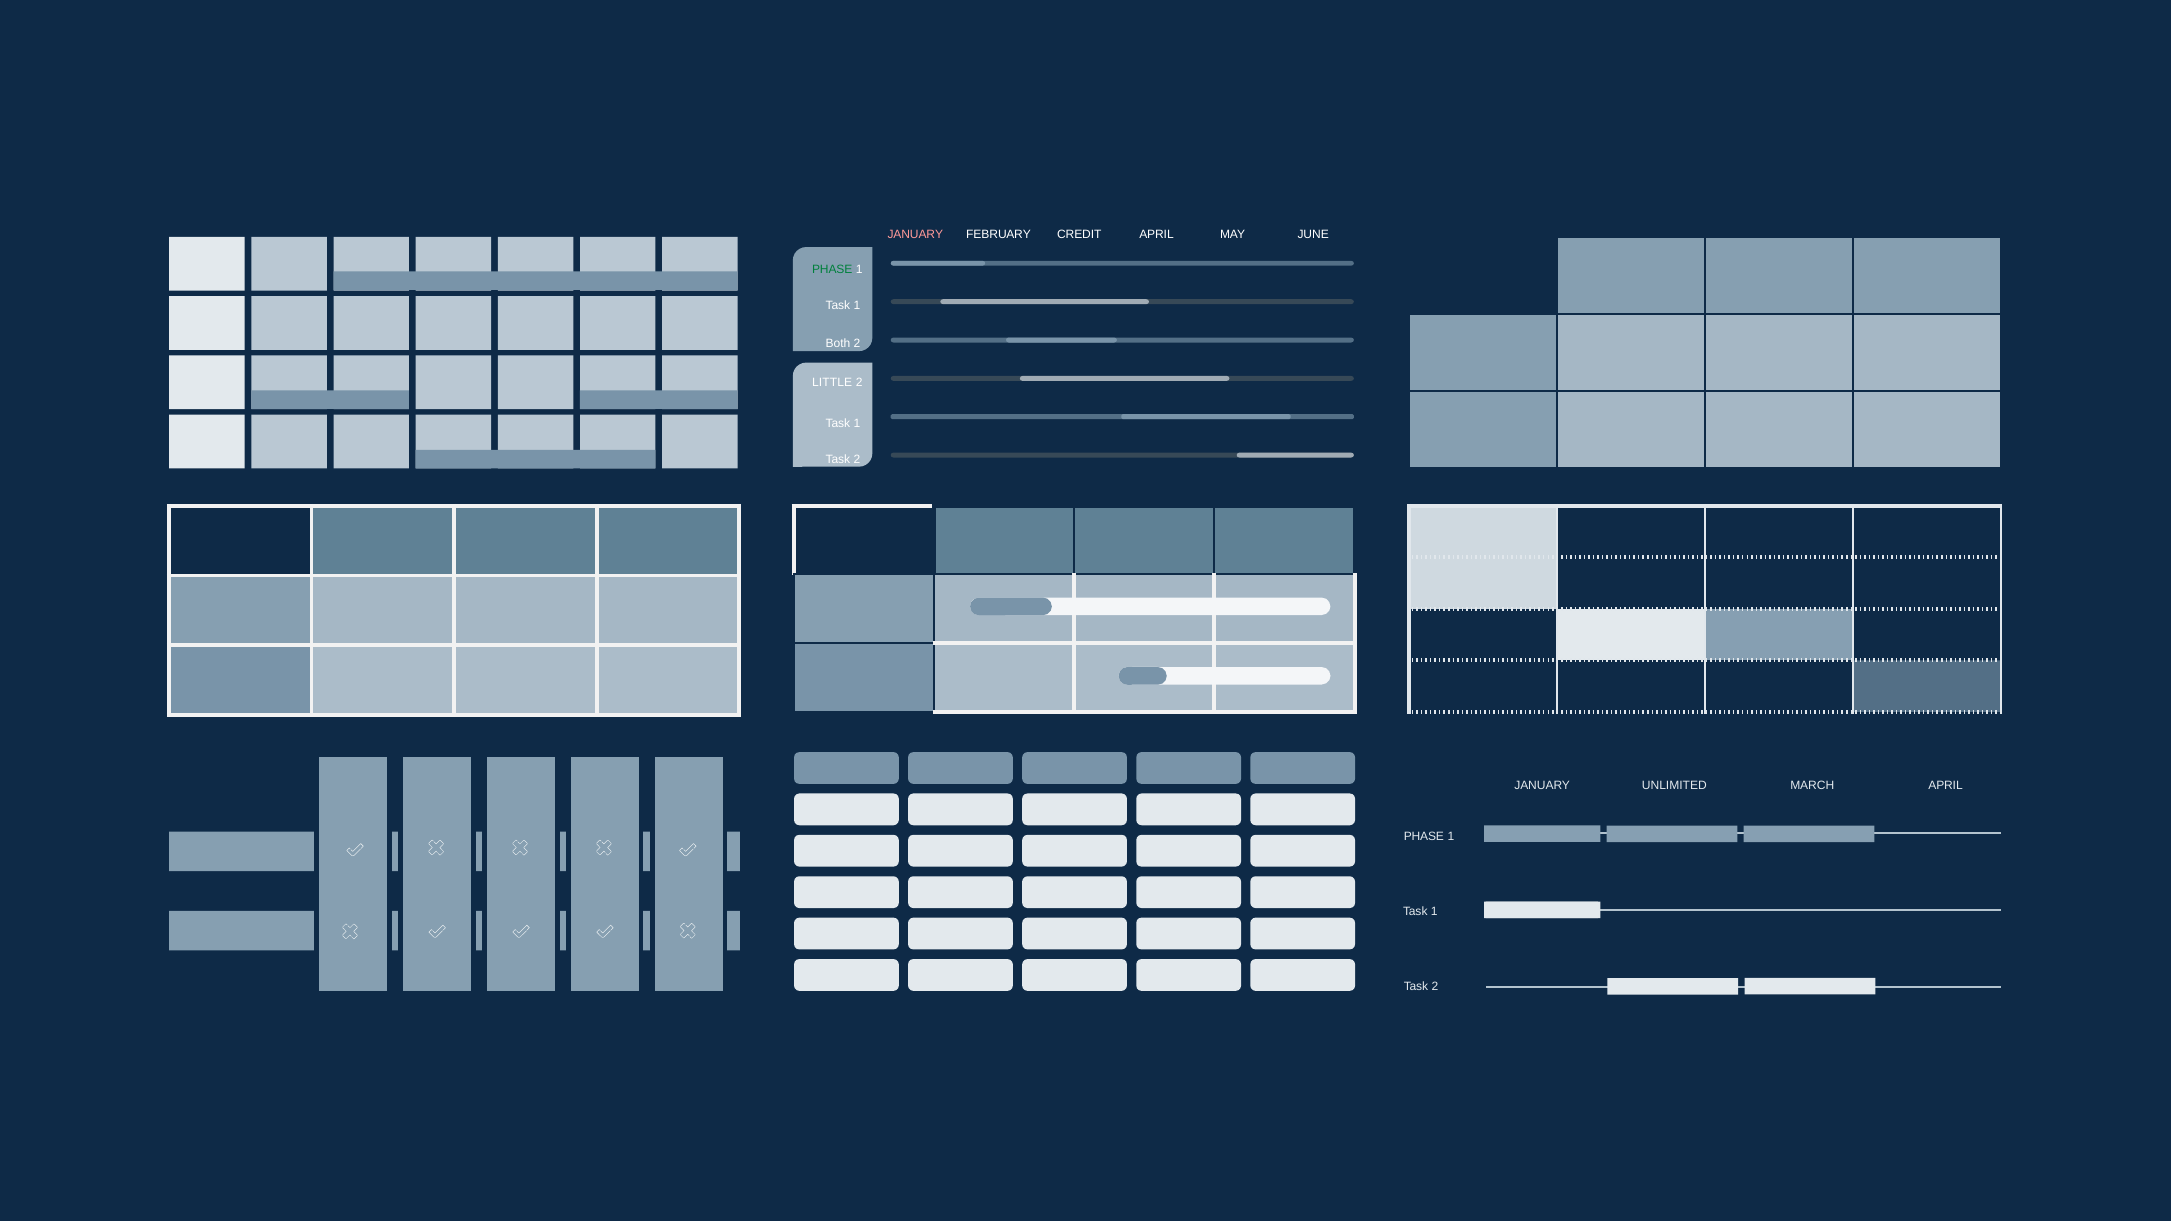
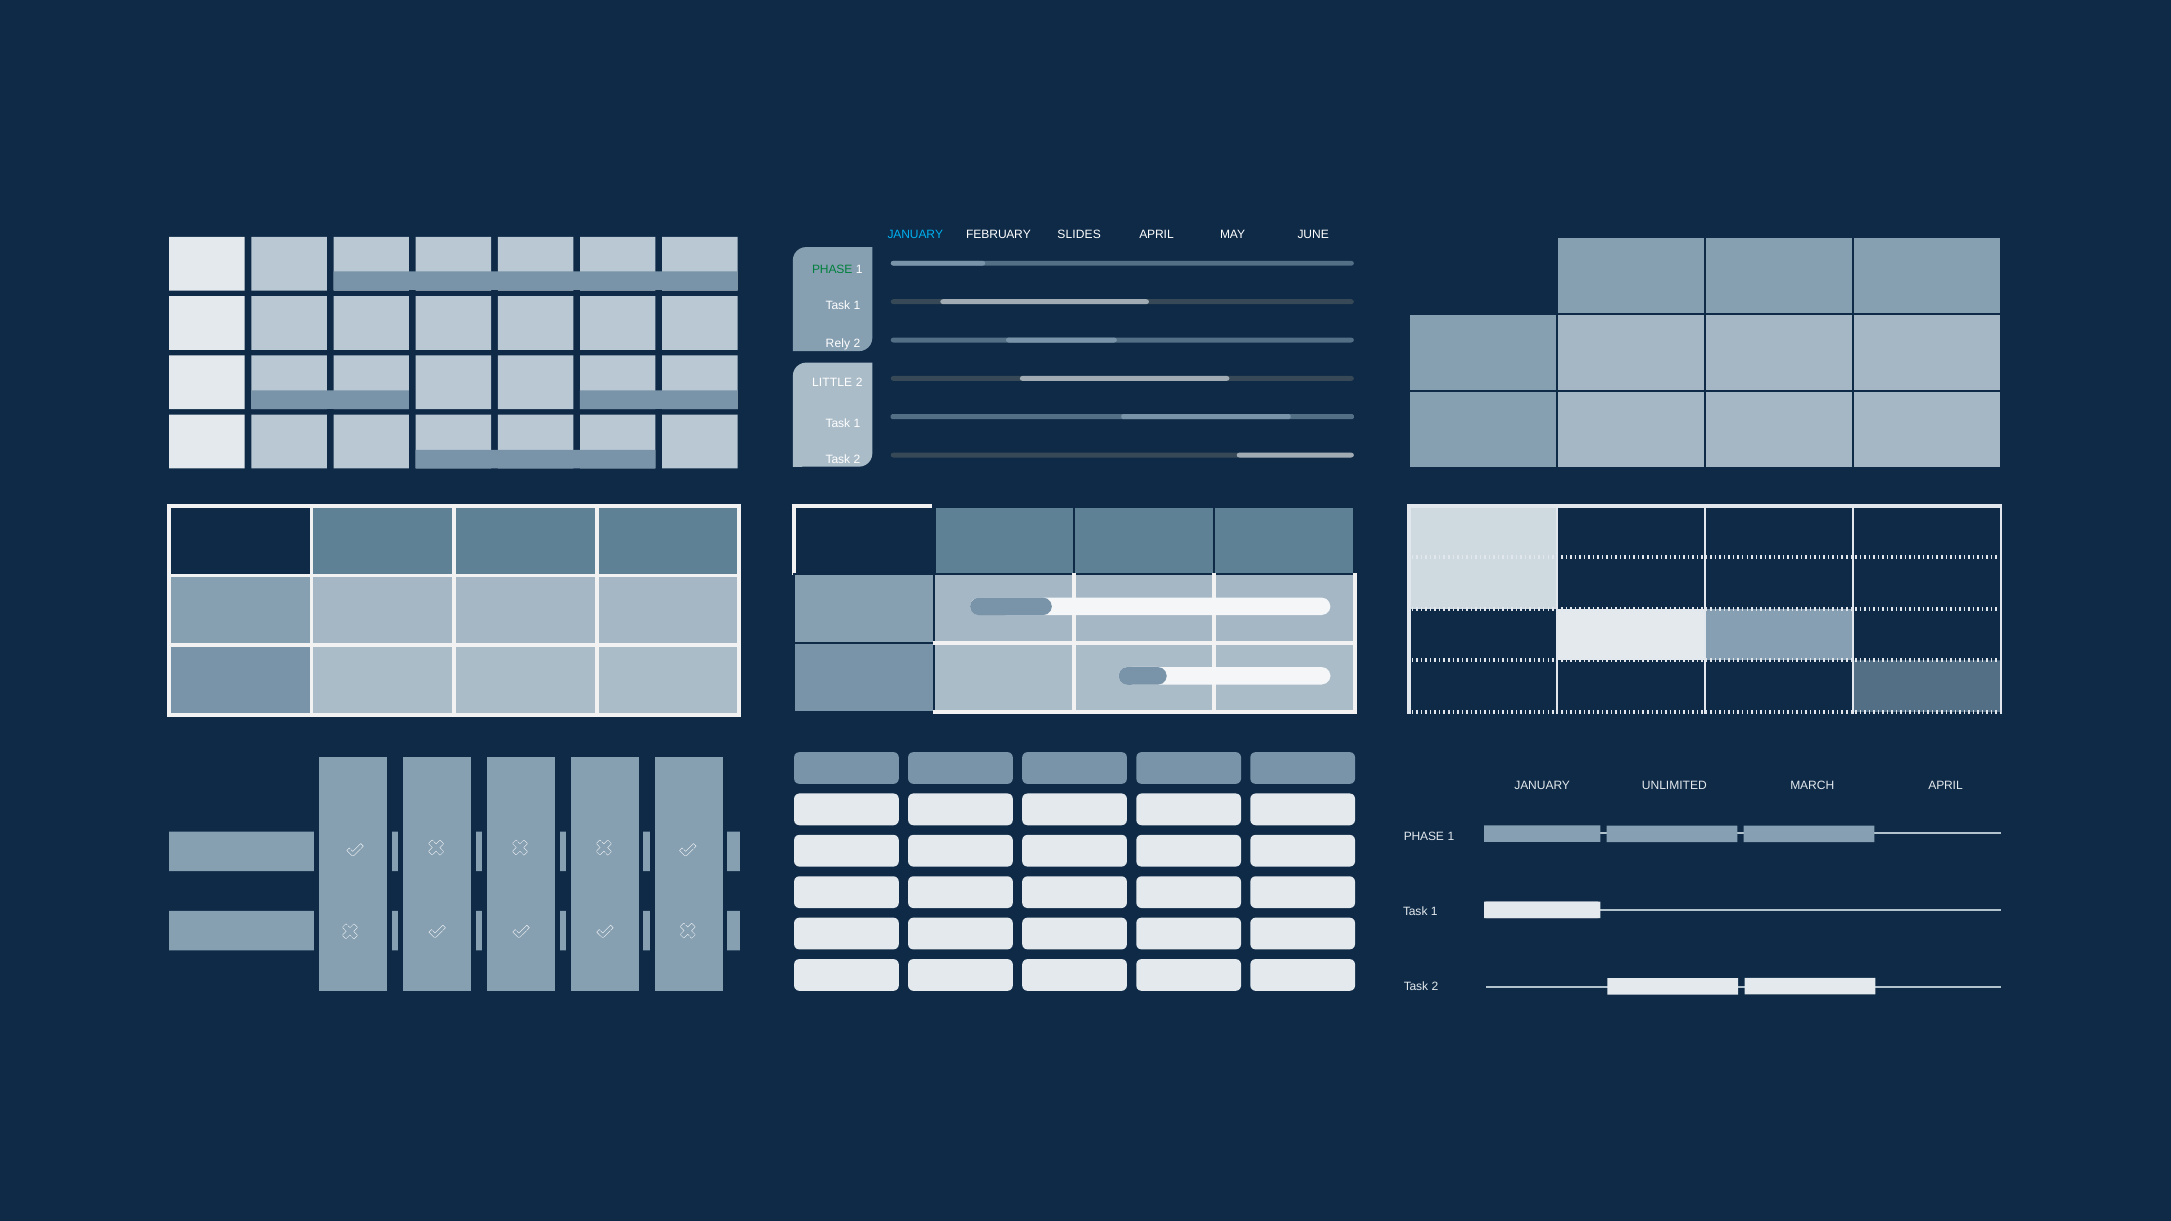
JANUARY at (915, 234) colour: pink -> light blue
CREDIT: CREDIT -> SLIDES
Both: Both -> Rely
